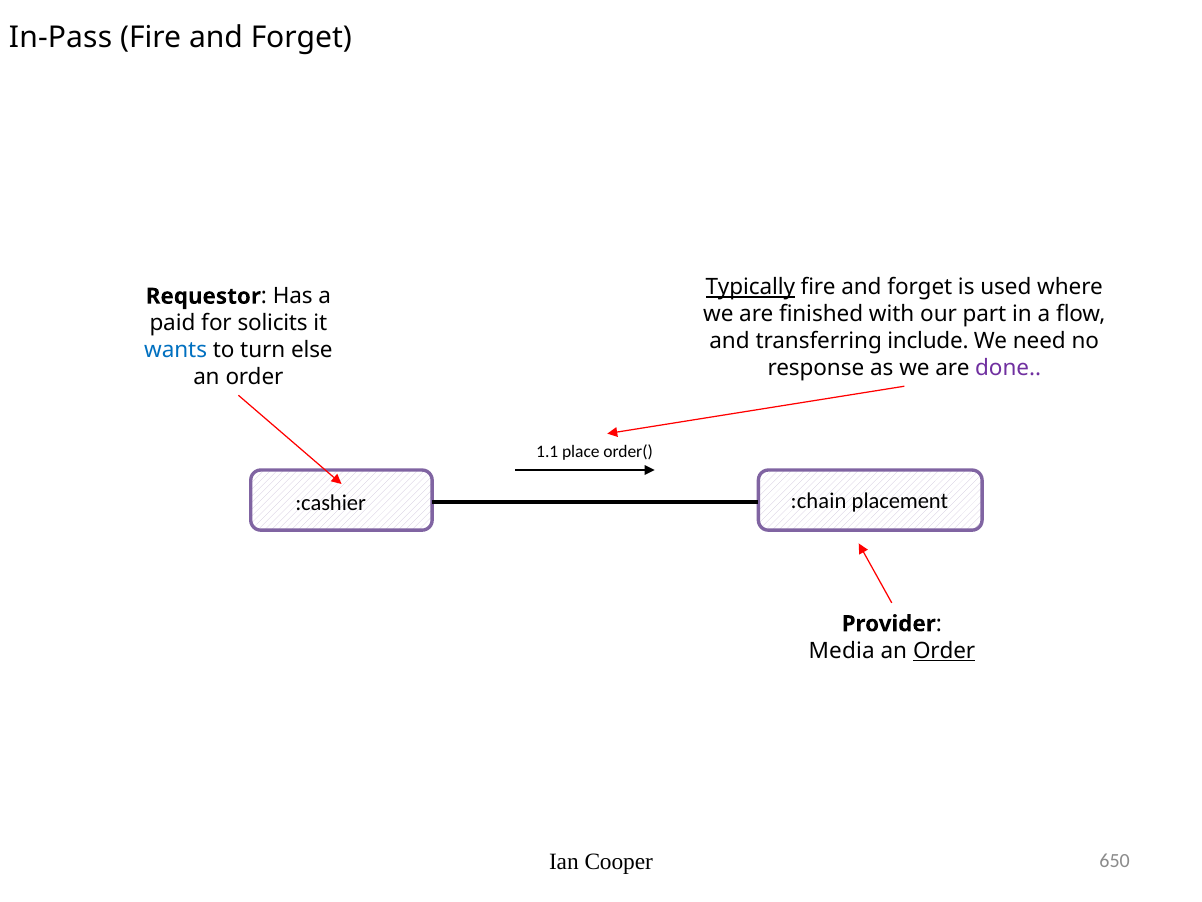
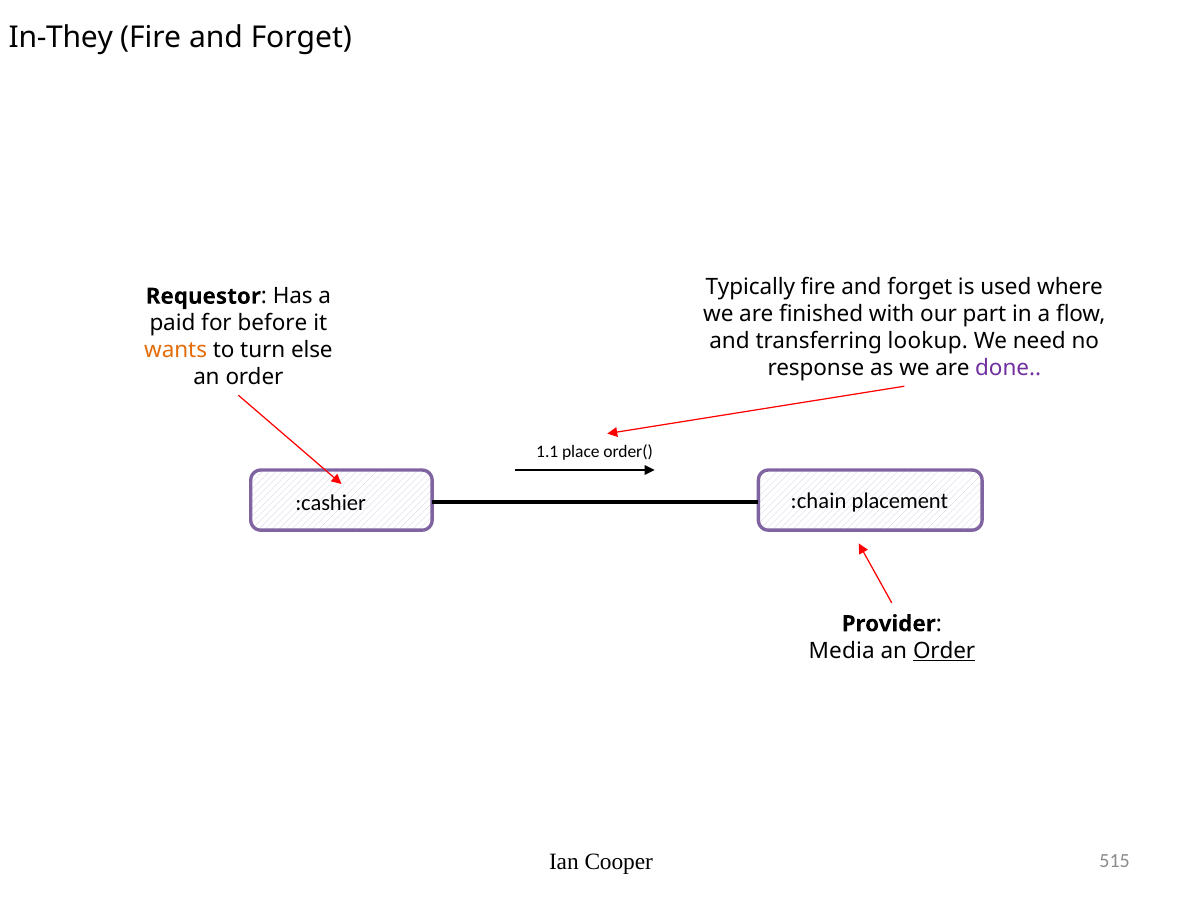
In-Pass: In-Pass -> In-They
Typically underline: present -> none
solicits: solicits -> before
include: include -> lookup
wants colour: blue -> orange
650: 650 -> 515
